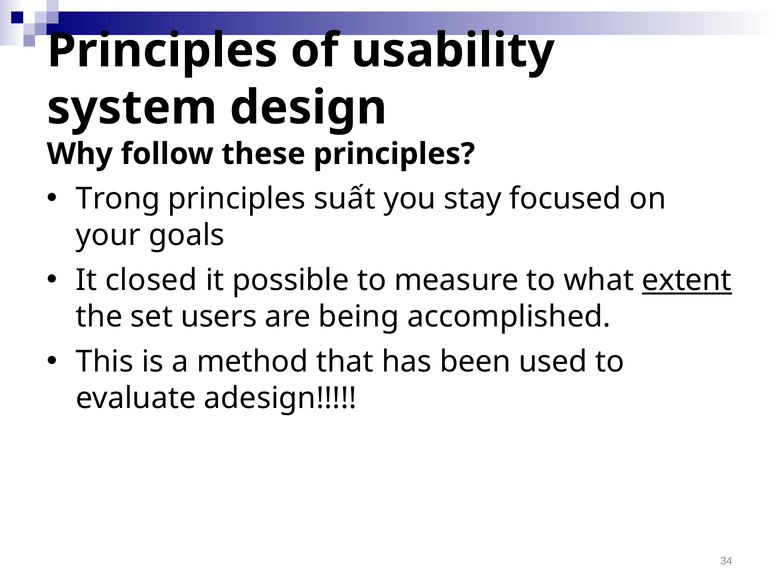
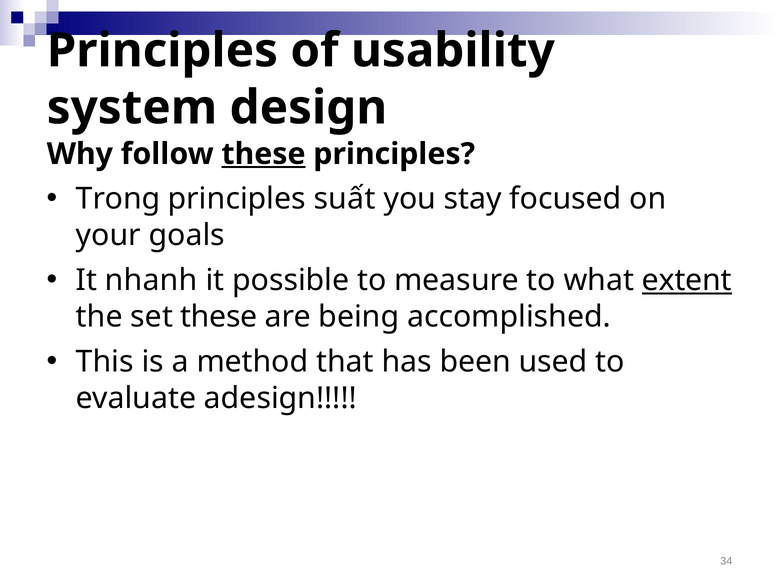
these at (263, 154) underline: none -> present
closed: closed -> nhanh
set users: users -> these
